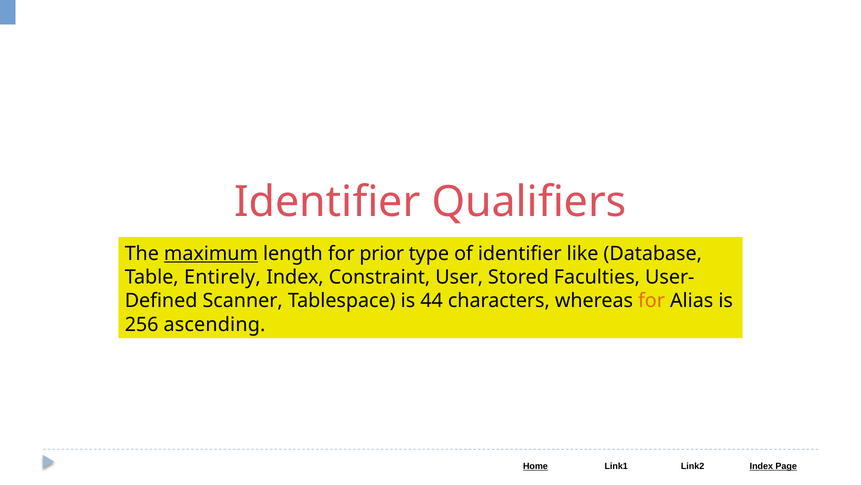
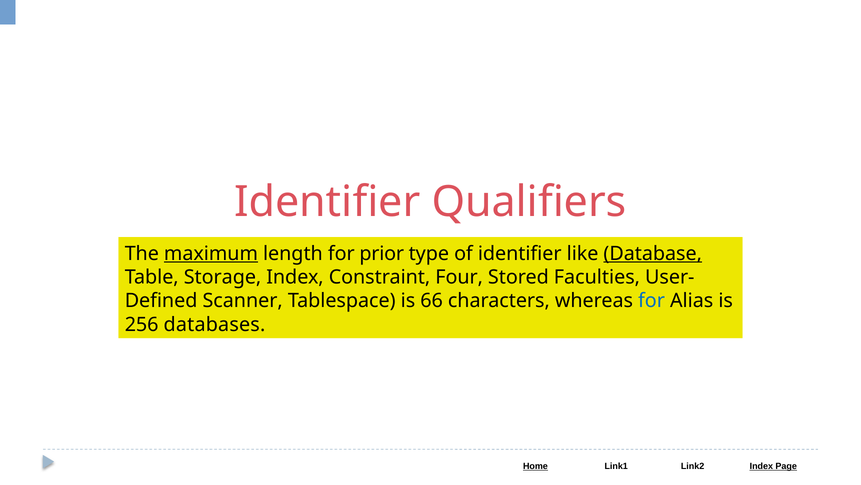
Database underline: none -> present
Entirely: Entirely -> Storage
User: User -> Four
44: 44 -> 66
for at (652, 300) colour: orange -> blue
ascending: ascending -> databases
